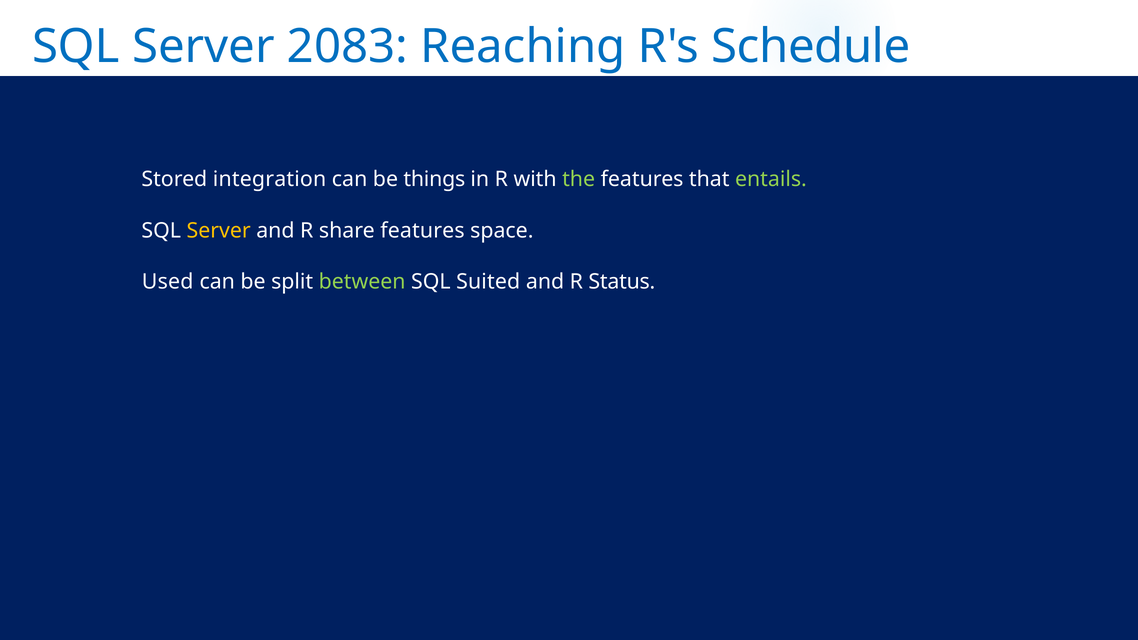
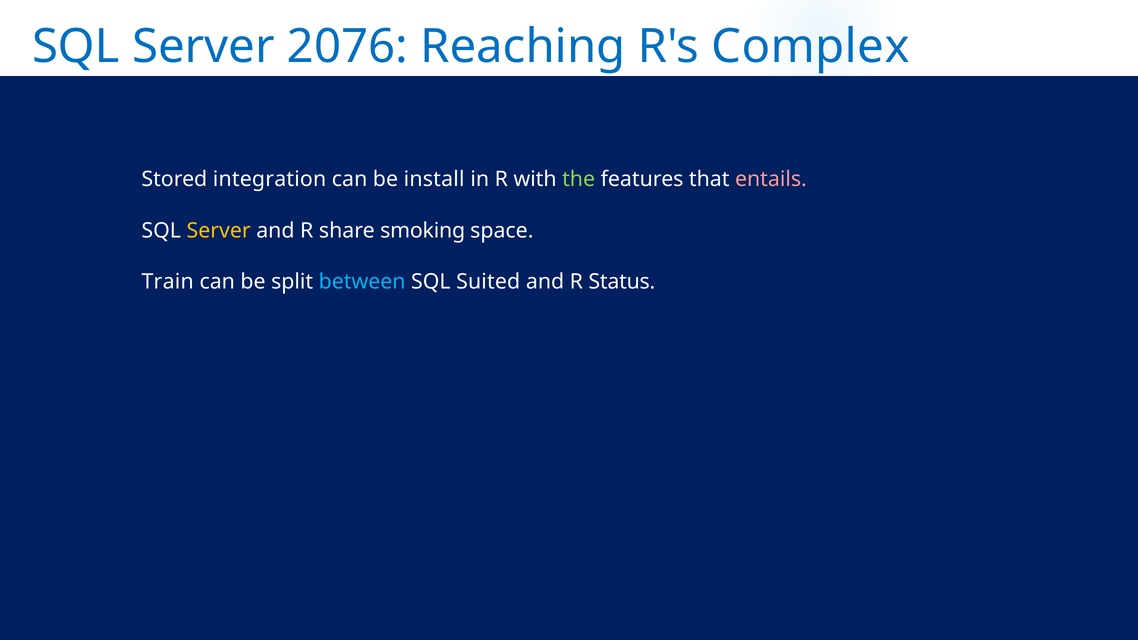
2083: 2083 -> 2076
Schedule: Schedule -> Complex
things: things -> install
entails colour: light green -> pink
share features: features -> smoking
Used: Used -> Train
between colour: light green -> light blue
